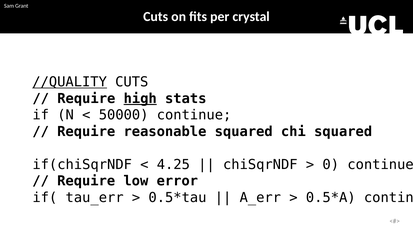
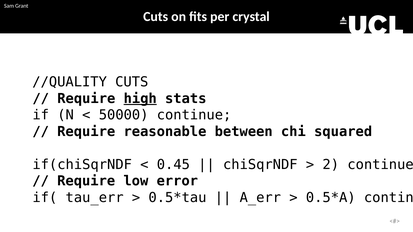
//QUALITY underline: present -> none
reasonable squared: squared -> between
4.25: 4.25 -> 0.45
0: 0 -> 2
